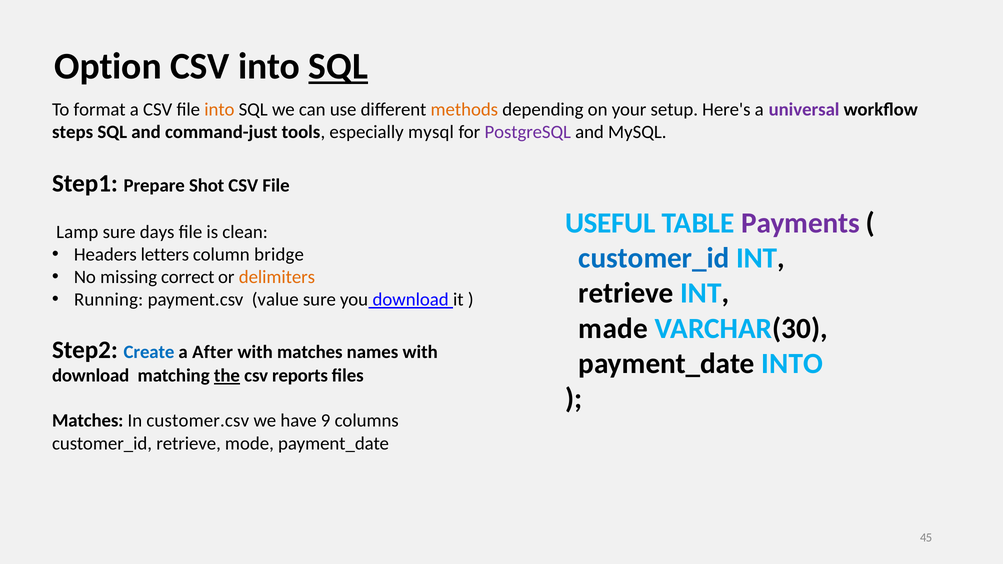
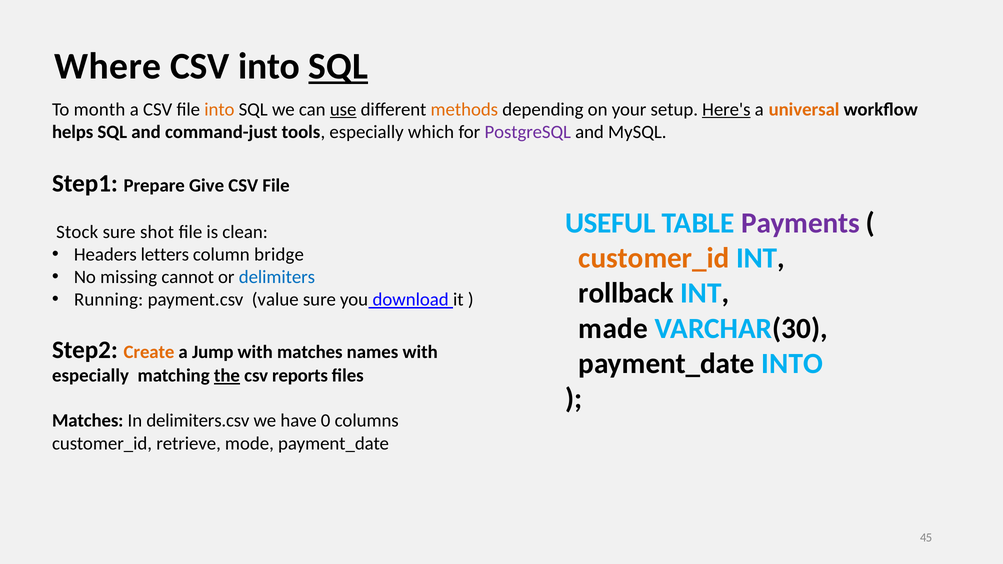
Option: Option -> Where
format: format -> month
use underline: none -> present
Here's underline: none -> present
universal colour: purple -> orange
steps: steps -> helps
especially mysql: mysql -> which
Shot: Shot -> Give
Lamp: Lamp -> Stock
days: days -> shot
customer_id at (654, 258) colour: blue -> orange
correct: correct -> cannot
delimiters colour: orange -> blue
retrieve at (626, 293): retrieve -> rollback
Create colour: blue -> orange
After: After -> Jump
download at (91, 376): download -> especially
customer.csv: customer.csv -> delimiters.csv
9: 9 -> 0
